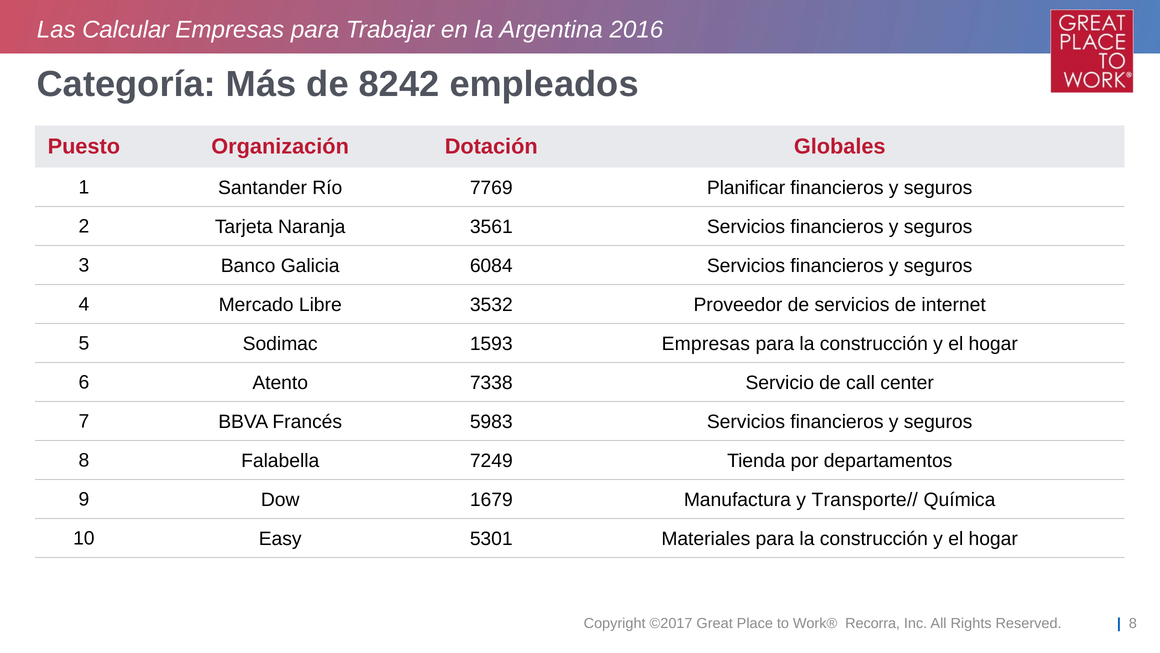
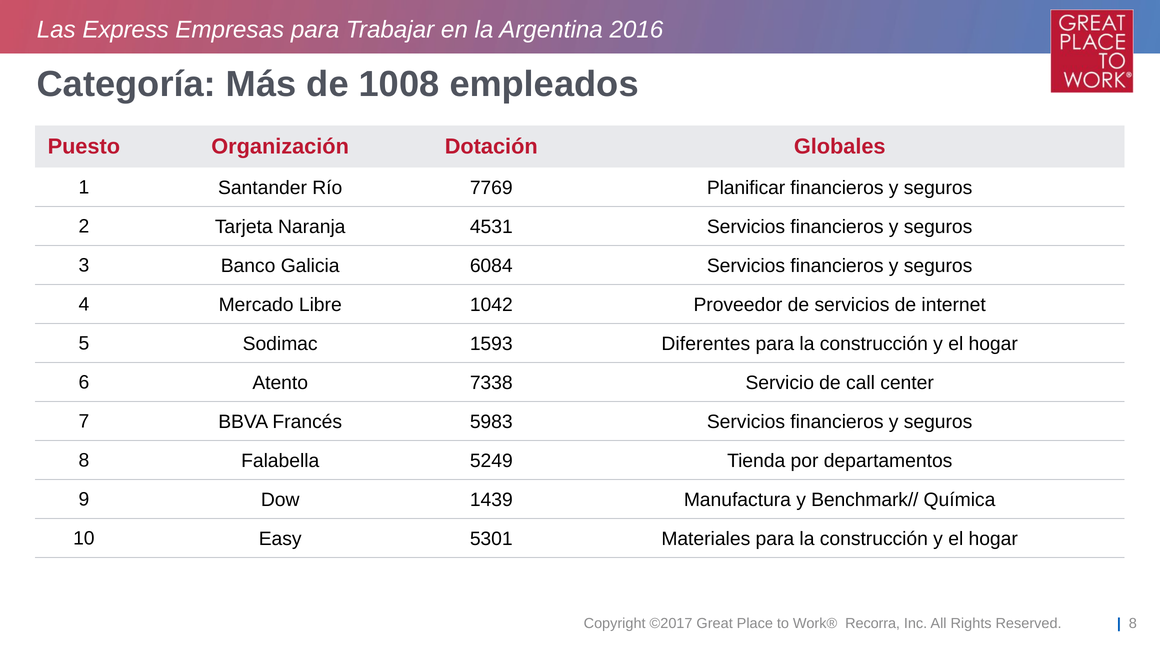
Calcular: Calcular -> Express
8242: 8242 -> 1008
3561: 3561 -> 4531
3532: 3532 -> 1042
1593 Empresas: Empresas -> Diferentes
7249: 7249 -> 5249
1679: 1679 -> 1439
Transporte//: Transporte// -> Benchmark//
